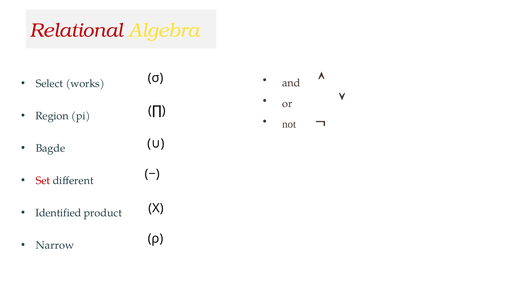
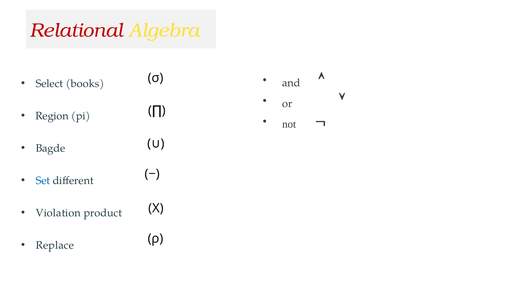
works: works -> books
Set colour: red -> blue
Identified: Identified -> Violation
Narrow: Narrow -> Replace
